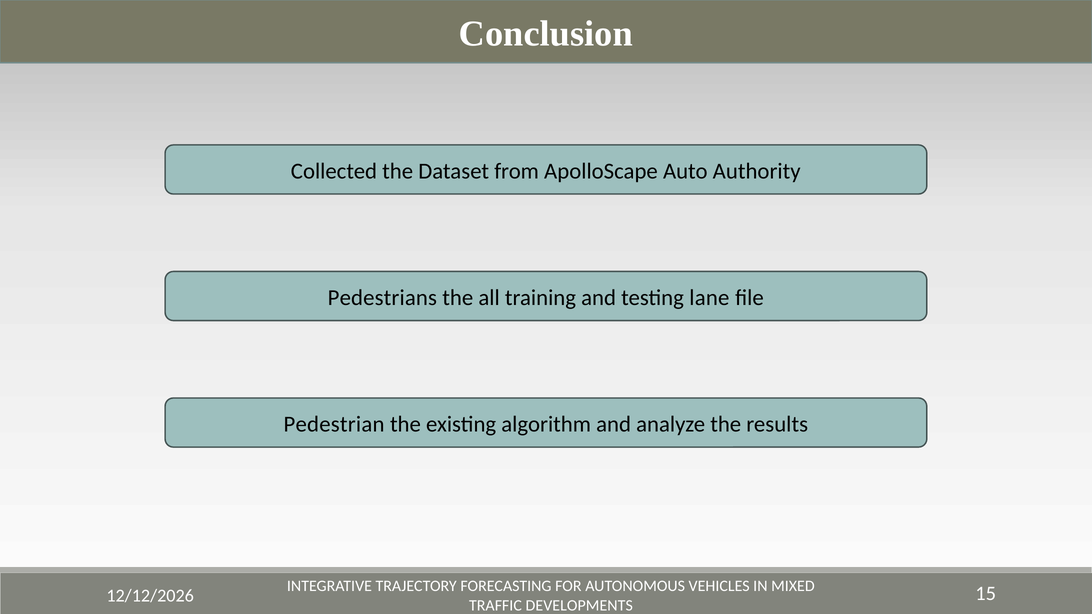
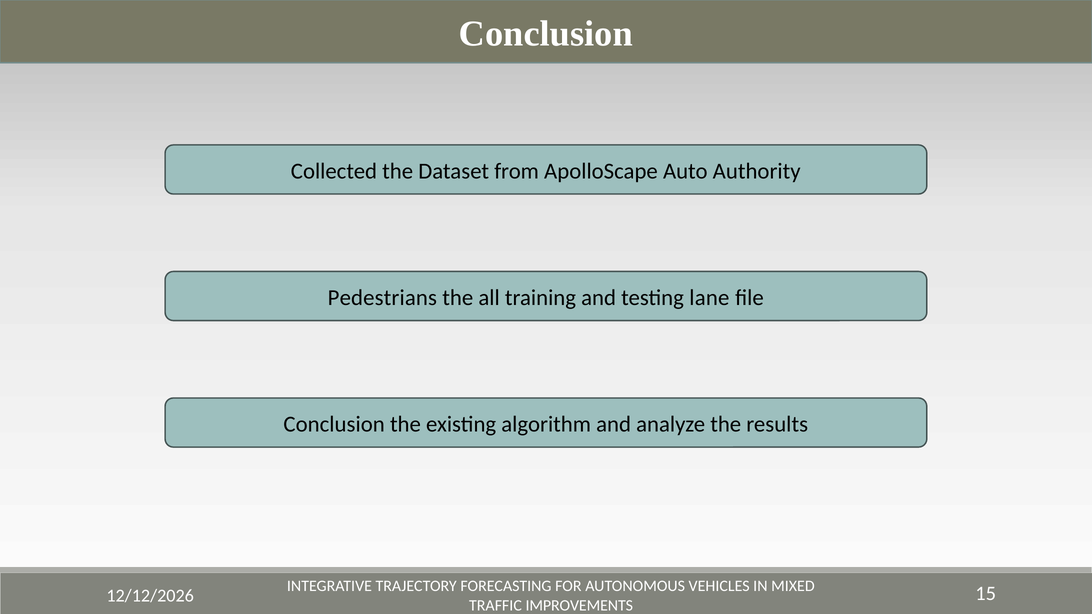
Pedestrian at (334, 424): Pedestrian -> Conclusion
DEVELOPMENTS: DEVELOPMENTS -> IMPROVEMENTS
